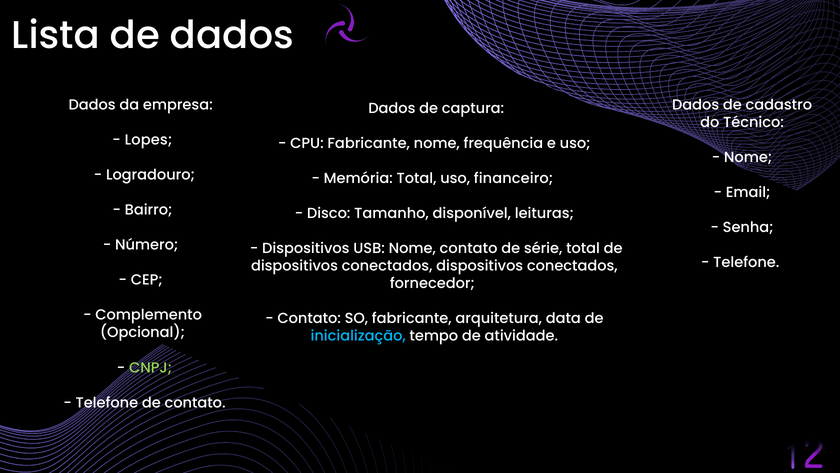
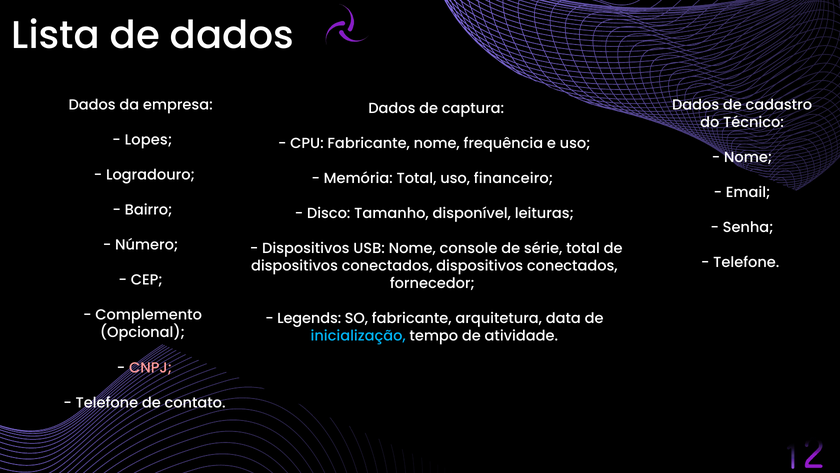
Nome contato: contato -> console
Contato at (309, 318): Contato -> Legends
CNPJ colour: light green -> pink
